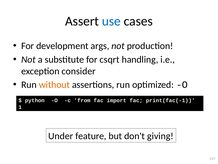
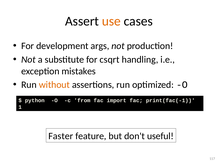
use colour: blue -> orange
consider: consider -> mistakes
Under: Under -> Faster
giving: giving -> useful
